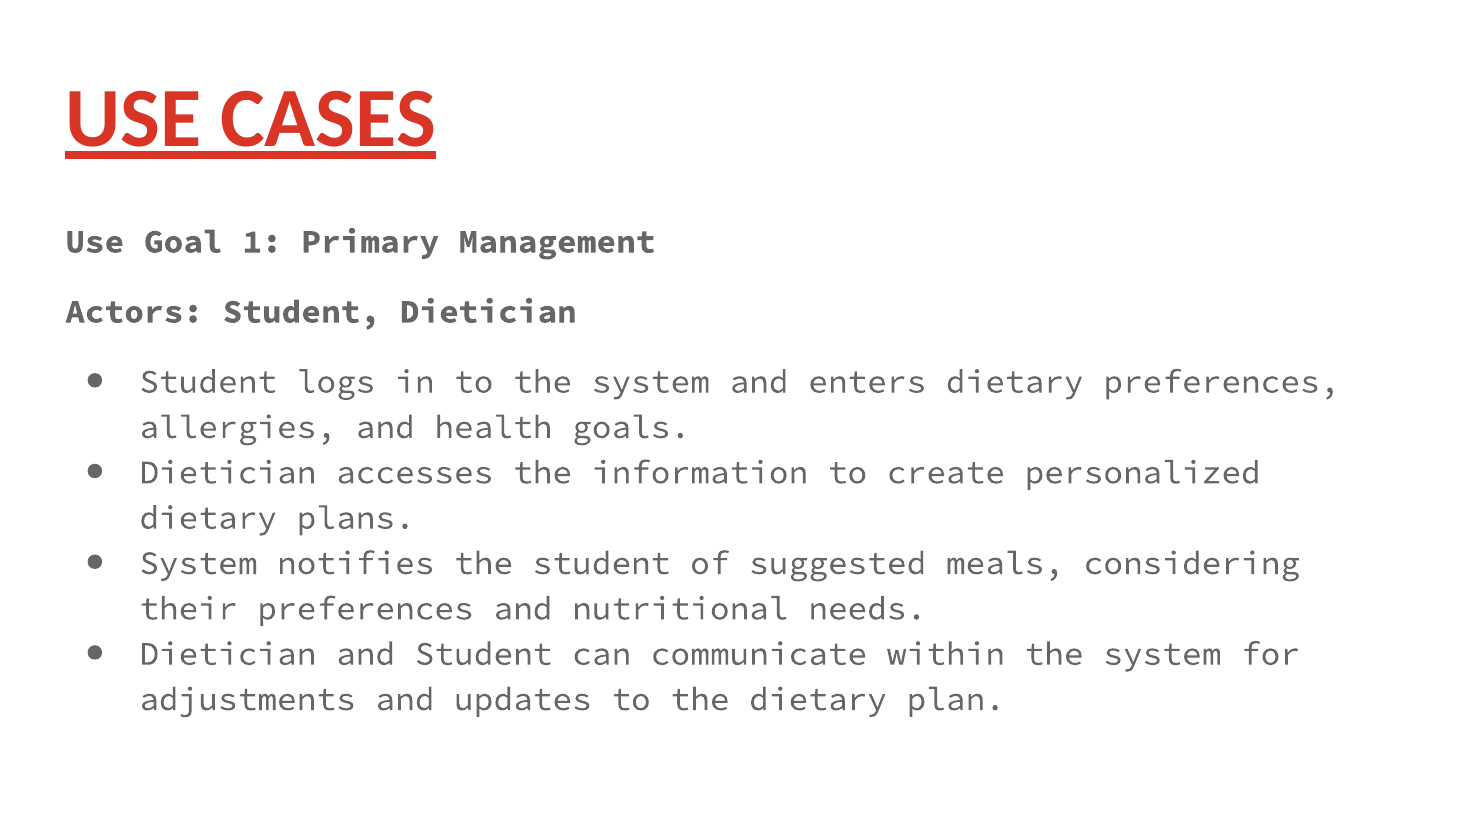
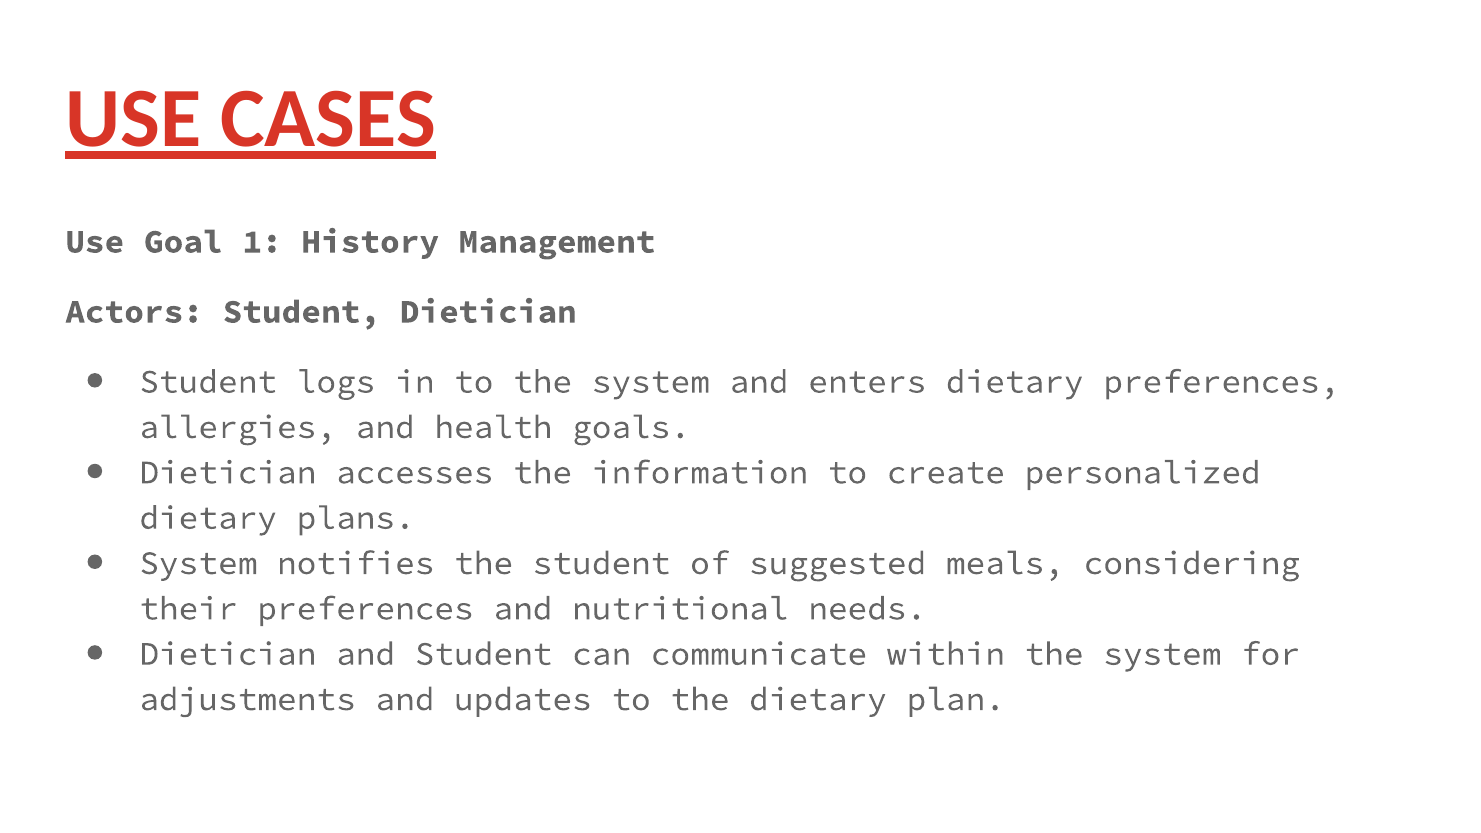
Primary: Primary -> History
